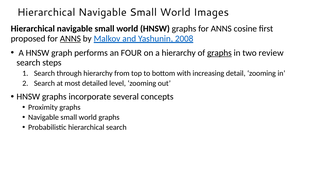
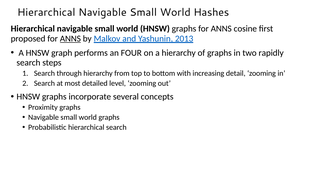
Images: Images -> Hashes
2008: 2008 -> 2013
graphs at (219, 53) underline: present -> none
review: review -> rapidly
